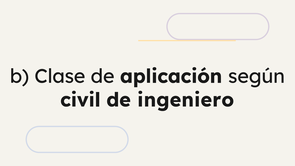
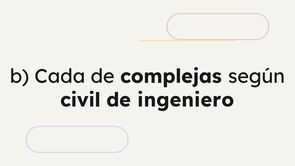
Clase: Clase -> Cada
aplicación: aplicación -> complejas
